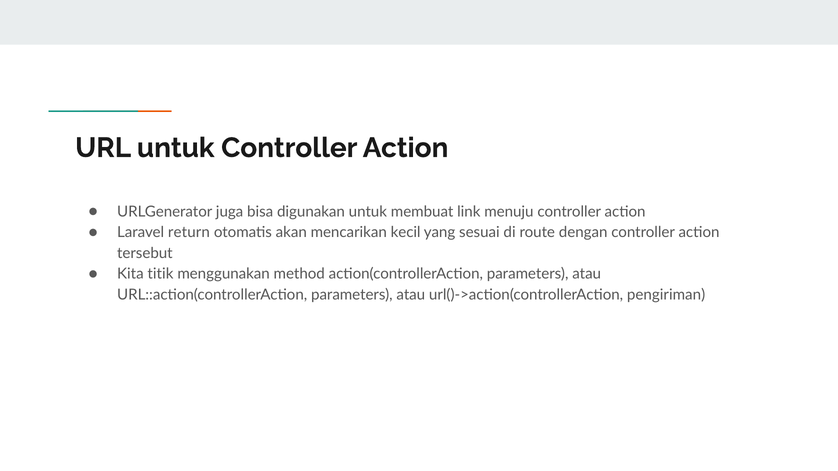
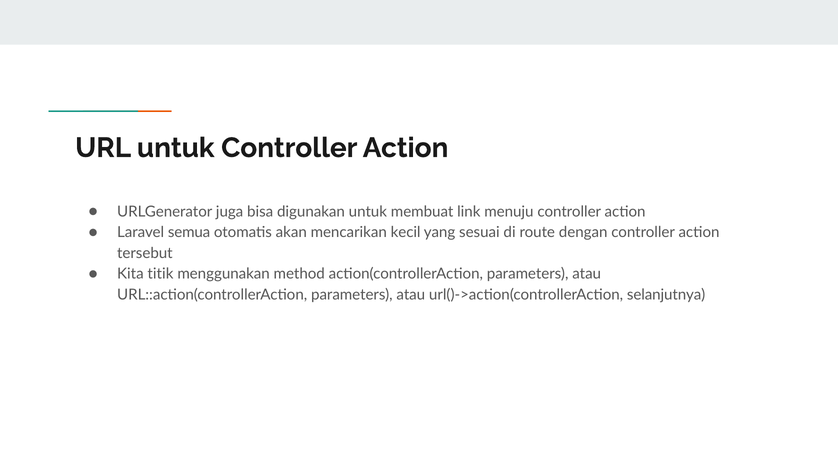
return: return -> semua
pengiriman: pengiriman -> selanjutnya
